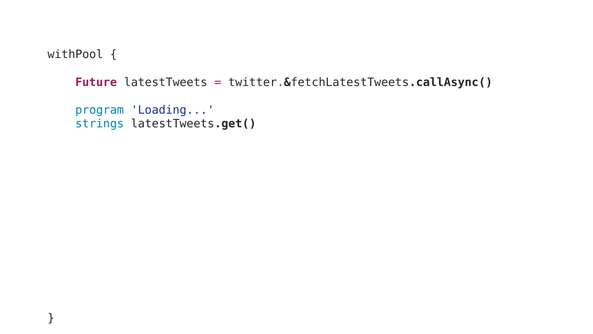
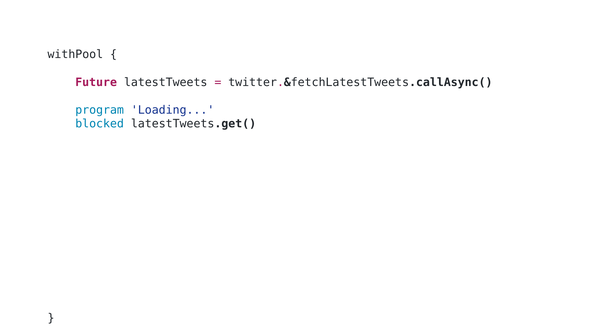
strings: strings -> blocked
